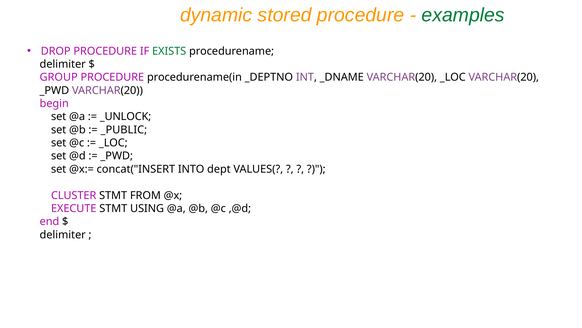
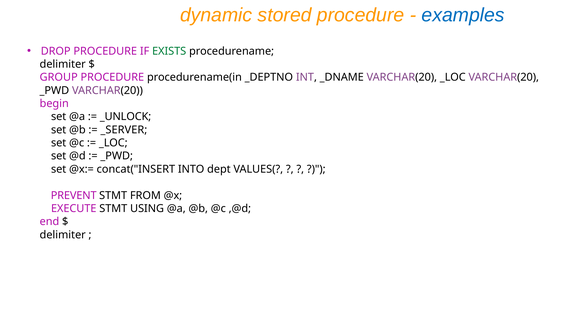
examples colour: green -> blue
_PUBLIC: _PUBLIC -> _SERVER
CLUSTER: CLUSTER -> PREVENT
